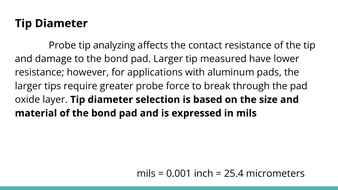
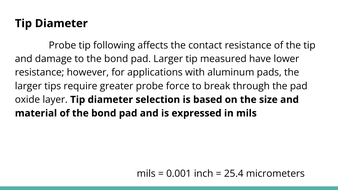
analyzing: analyzing -> following
